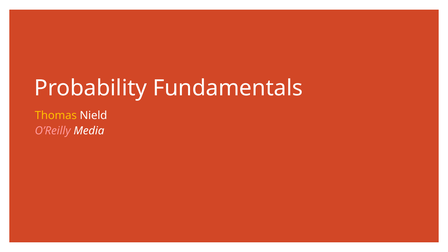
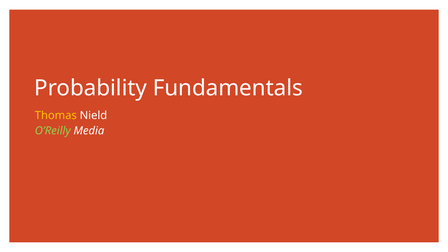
O’Reilly colour: pink -> light green
